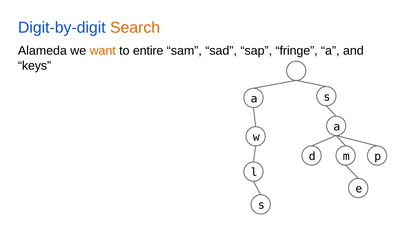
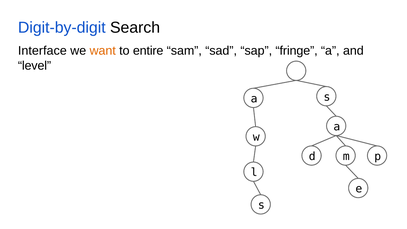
Search colour: orange -> black
Alameda: Alameda -> Interface
keys: keys -> level
